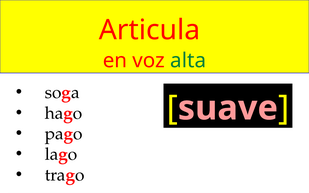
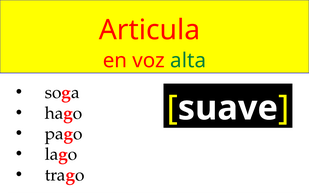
suave colour: pink -> white
